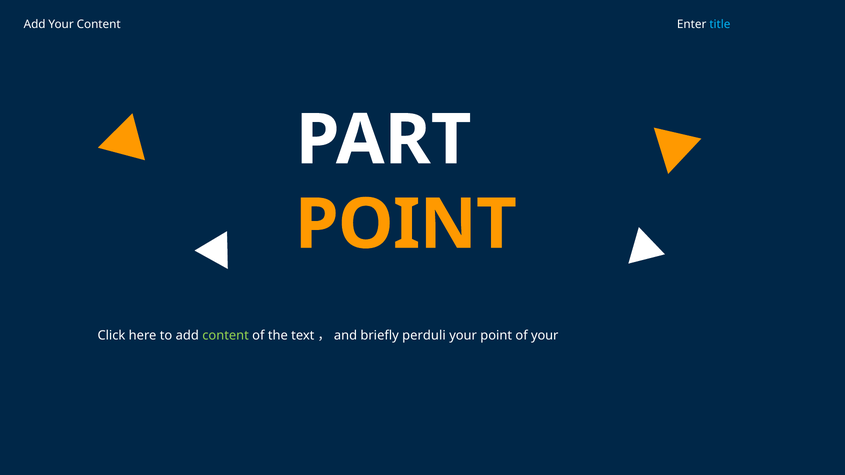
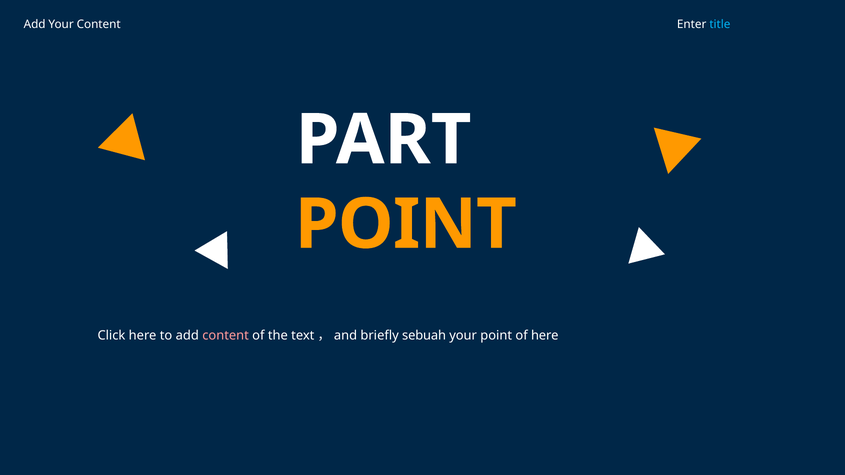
content at (226, 336) colour: light green -> pink
perduli: perduli -> sebuah
of your: your -> here
